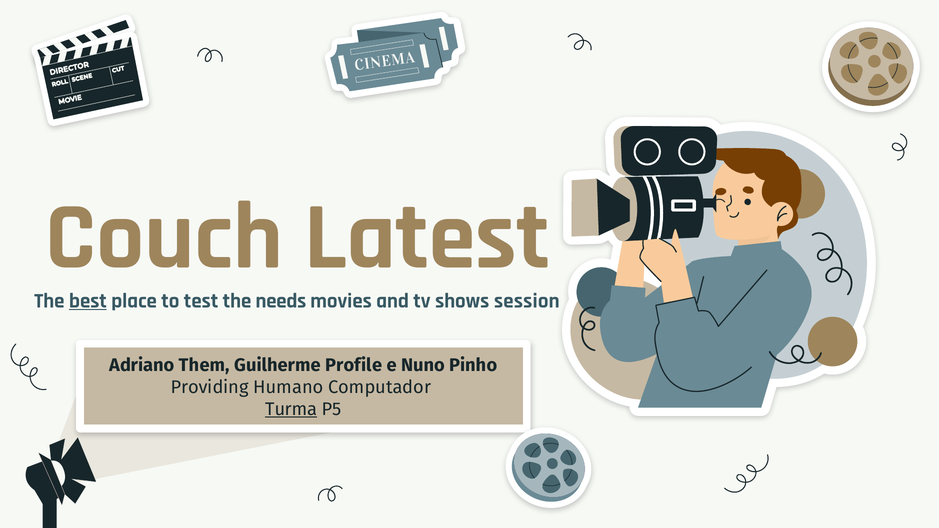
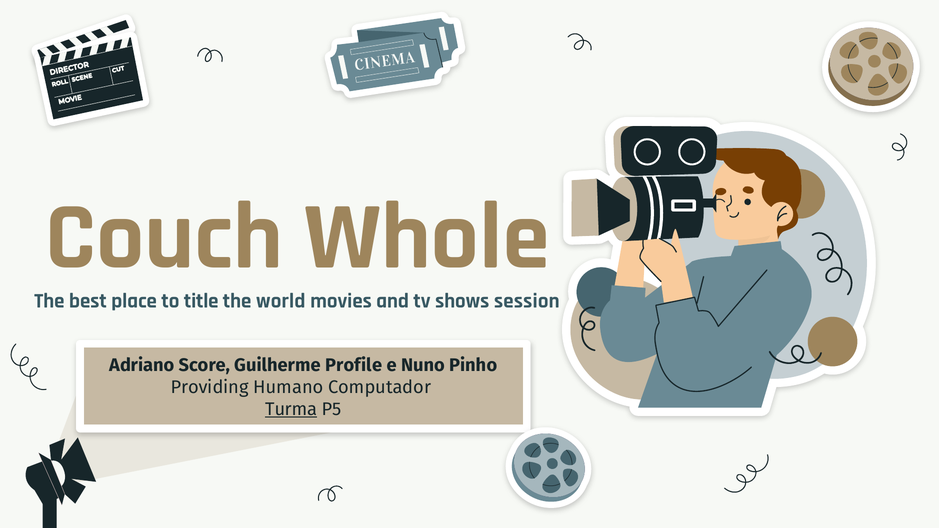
Latest: Latest -> Whole
best underline: present -> none
test: test -> title
needs: needs -> world
Them: Them -> Score
